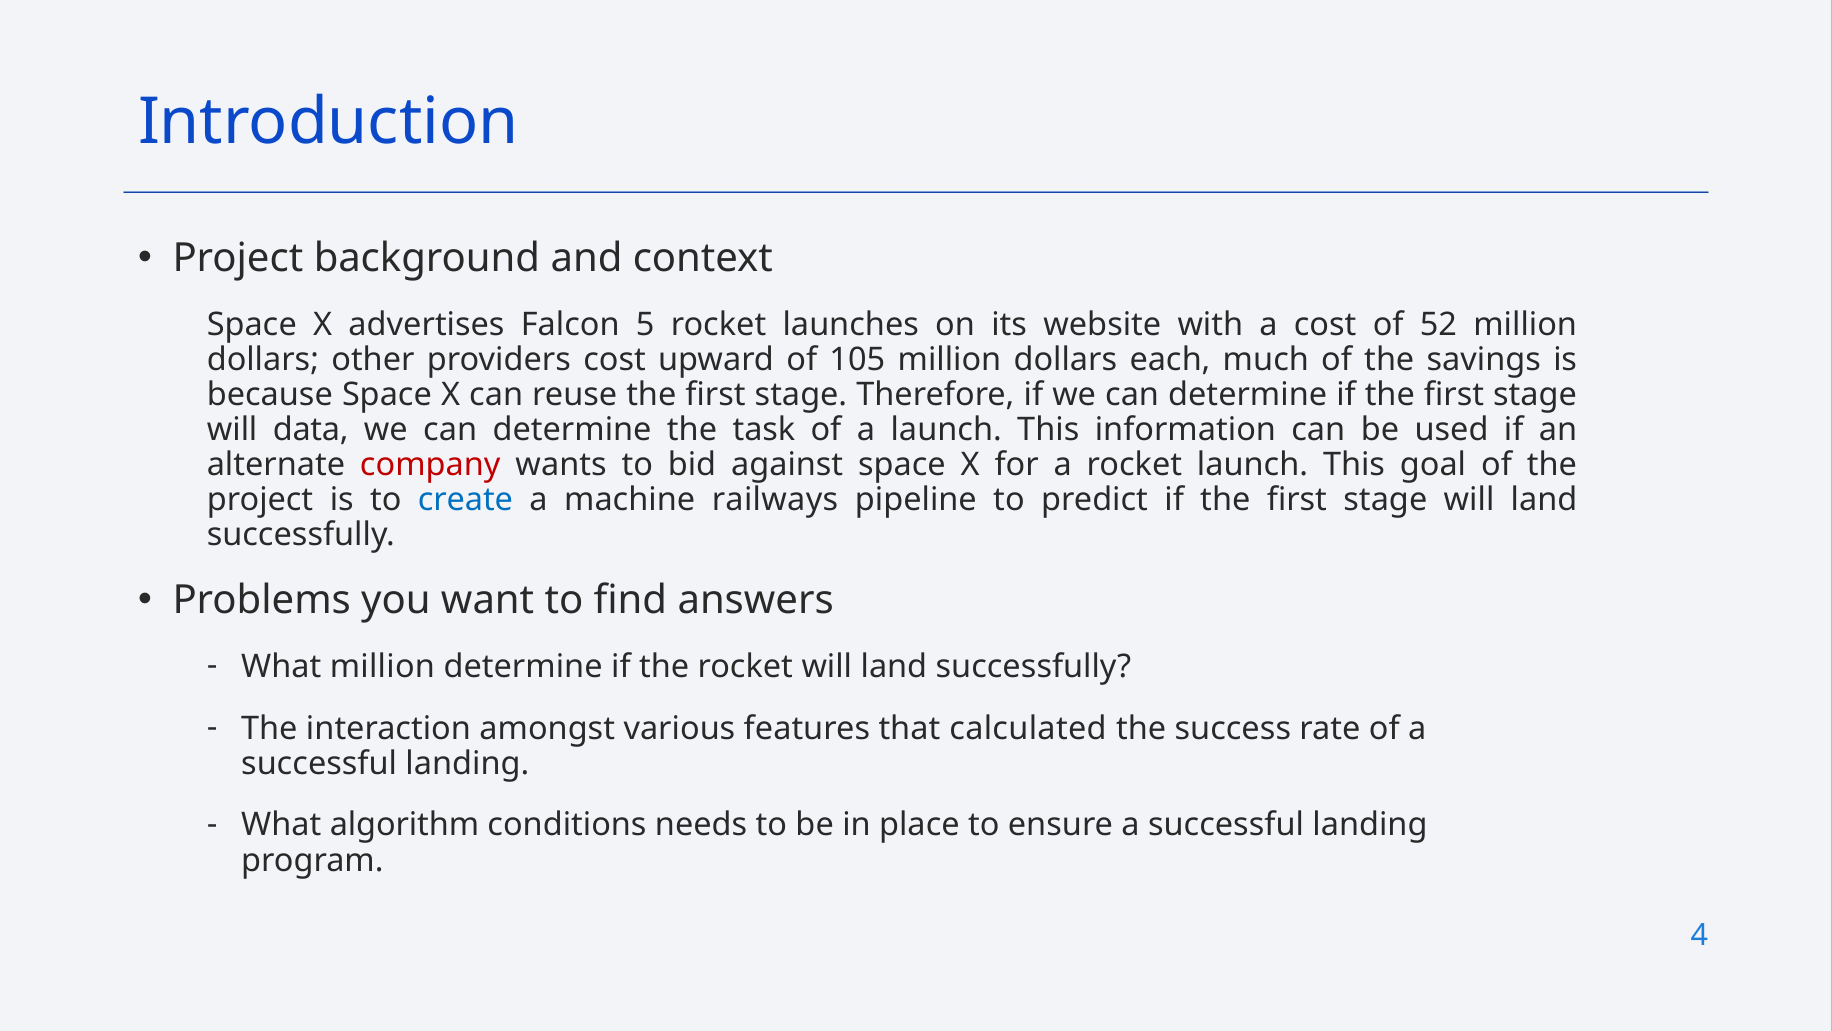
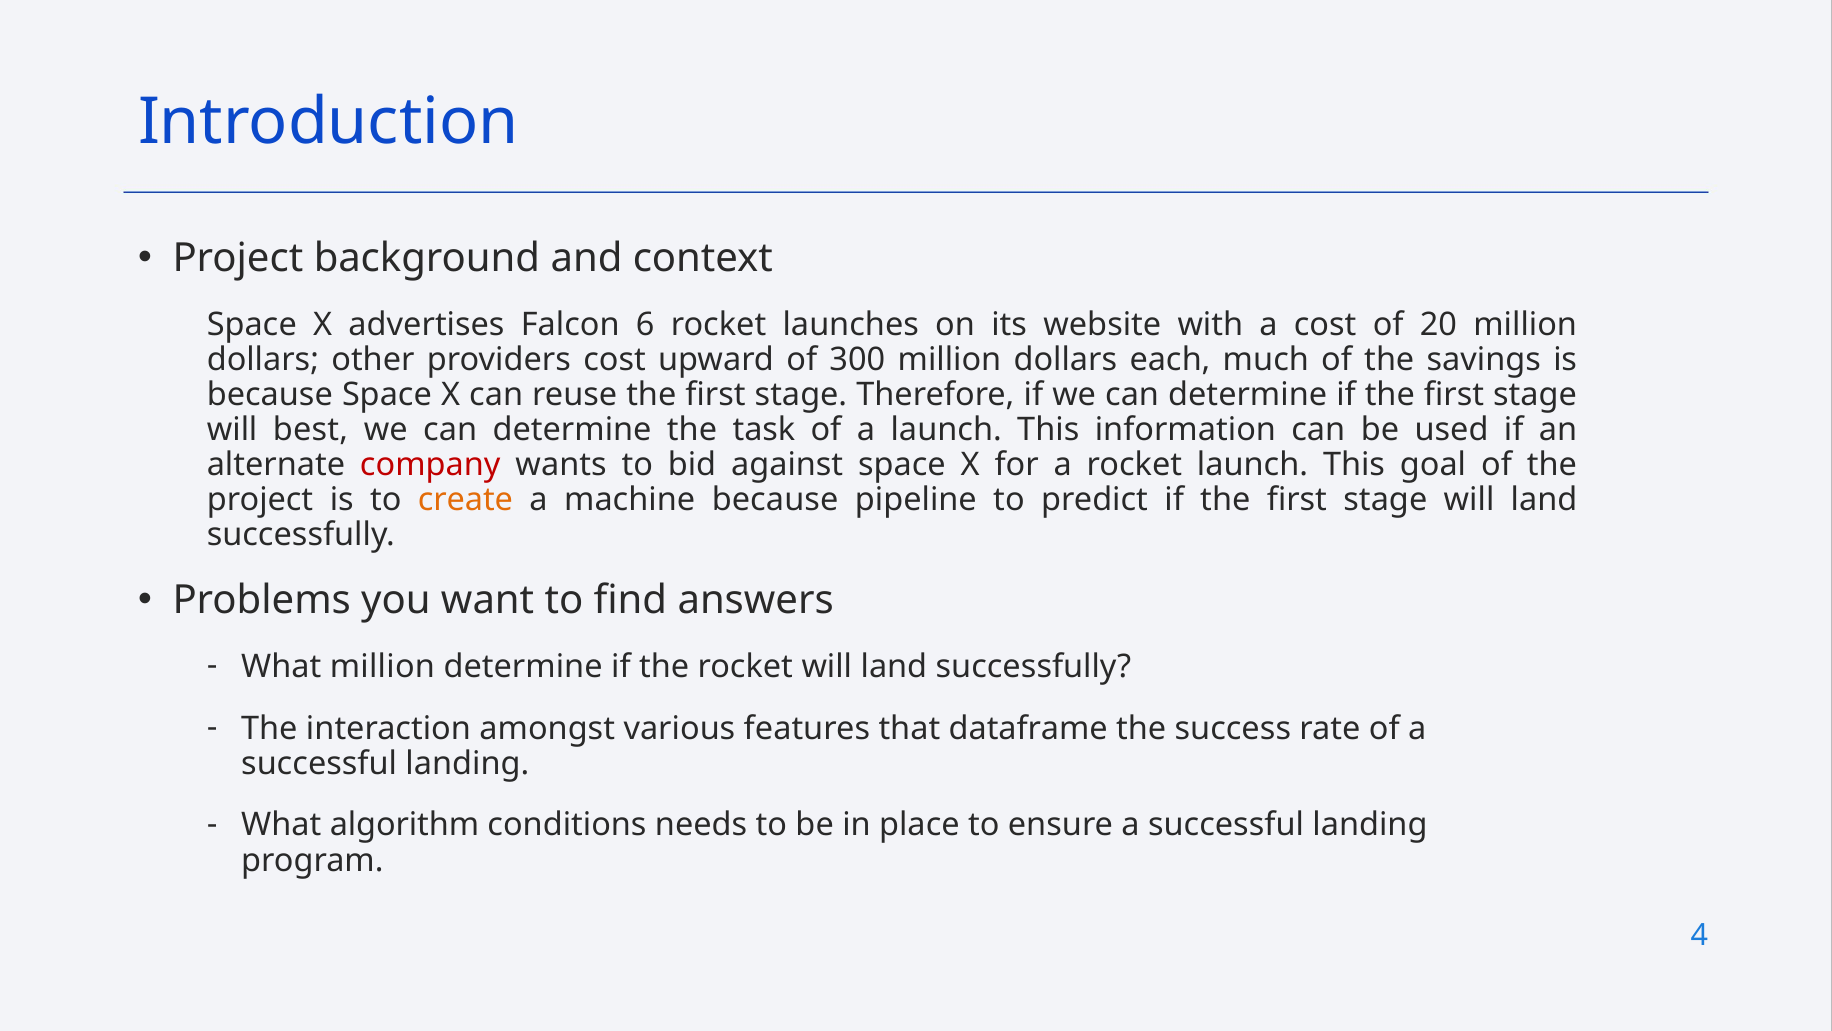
5: 5 -> 6
52: 52 -> 20
105: 105 -> 300
data: data -> best
create colour: blue -> orange
machine railways: railways -> because
calculated: calculated -> dataframe
